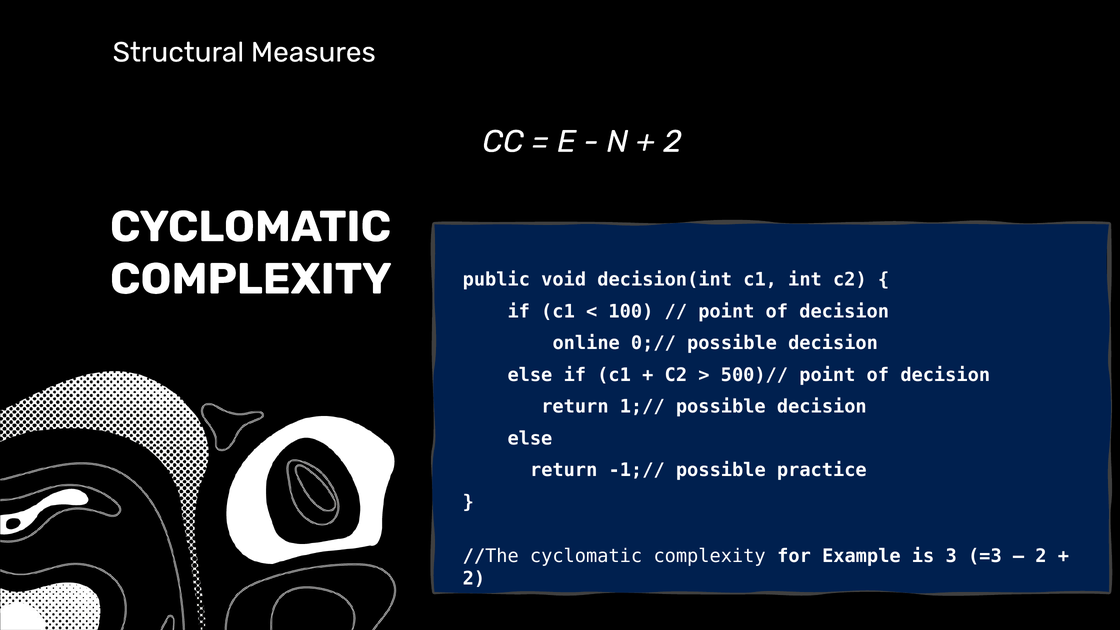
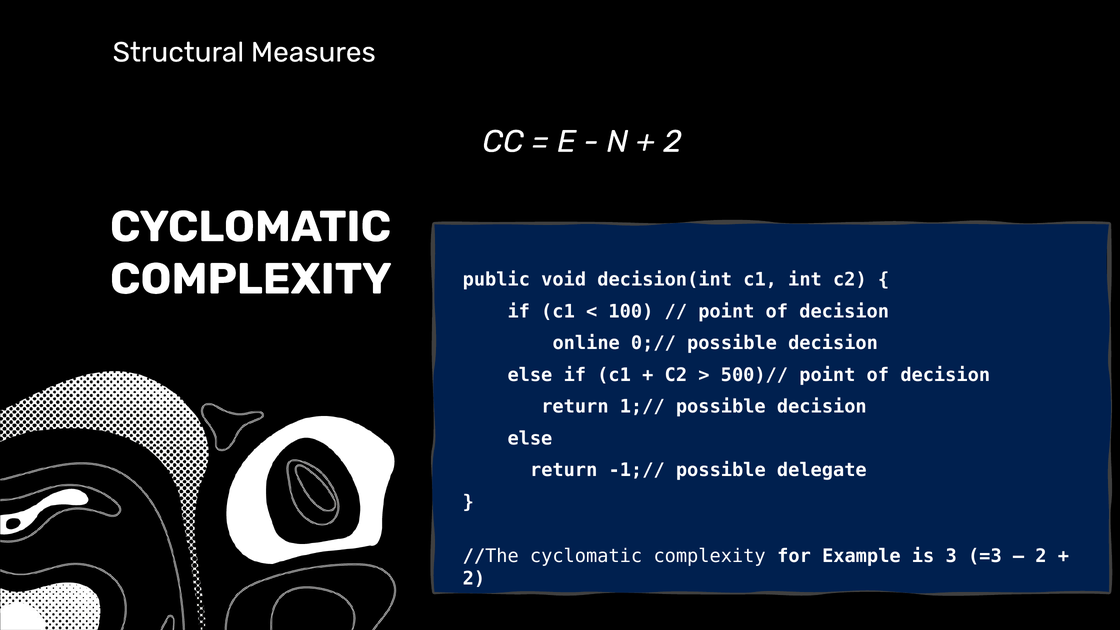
practice: practice -> delegate
